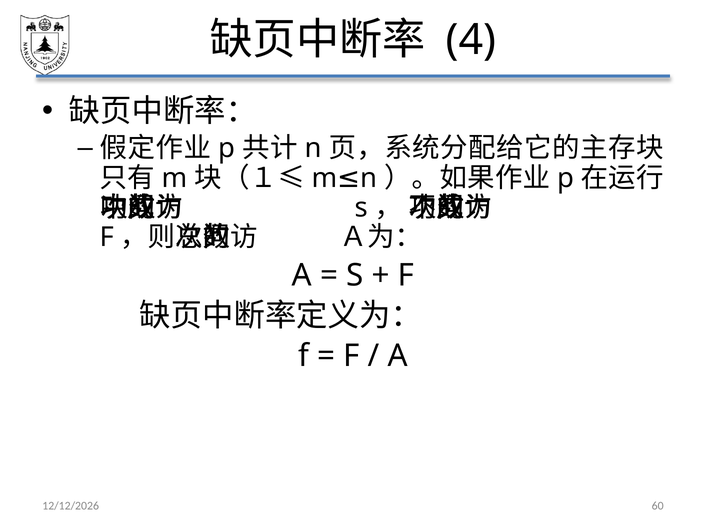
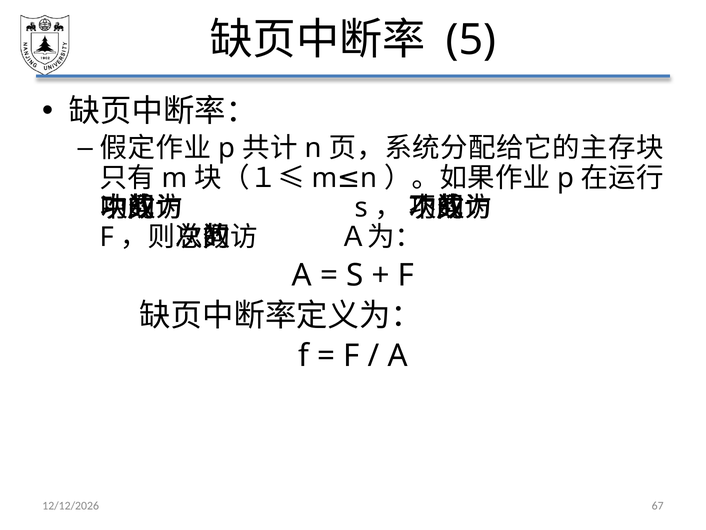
4: 4 -> 5
60: 60 -> 67
